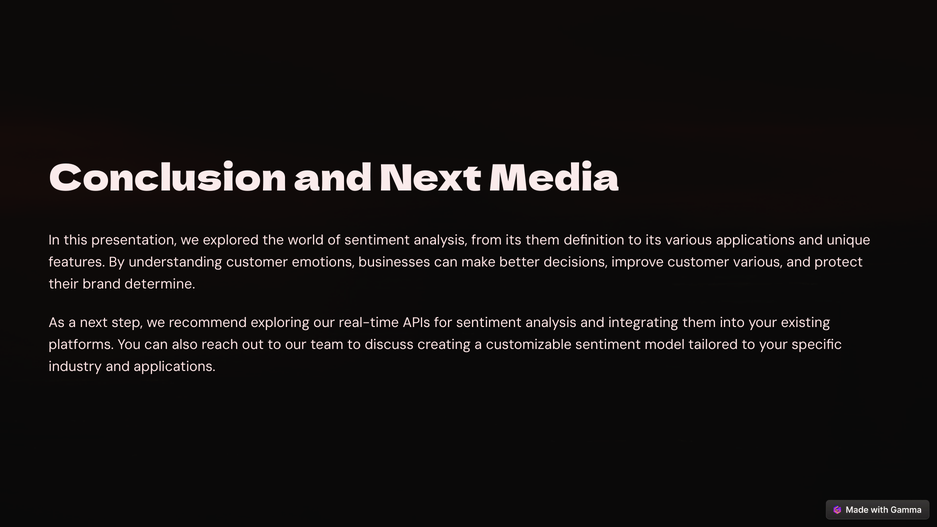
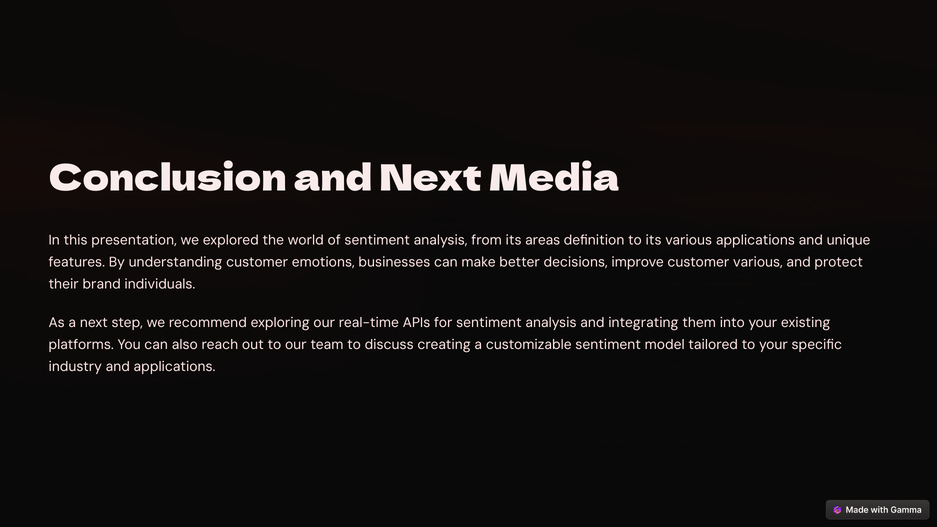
its them: them -> areas
determine: determine -> individuals
